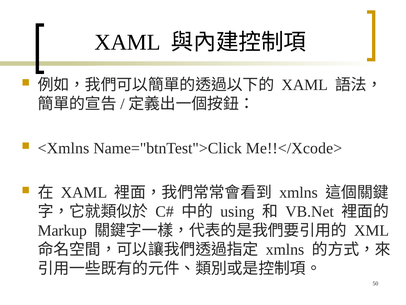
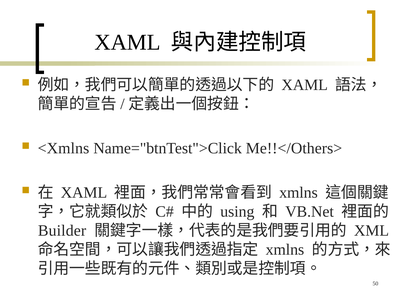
Me!!</Xcode>: Me!!</Xcode> -> Me!!</Others>
Markup: Markup -> Builder
